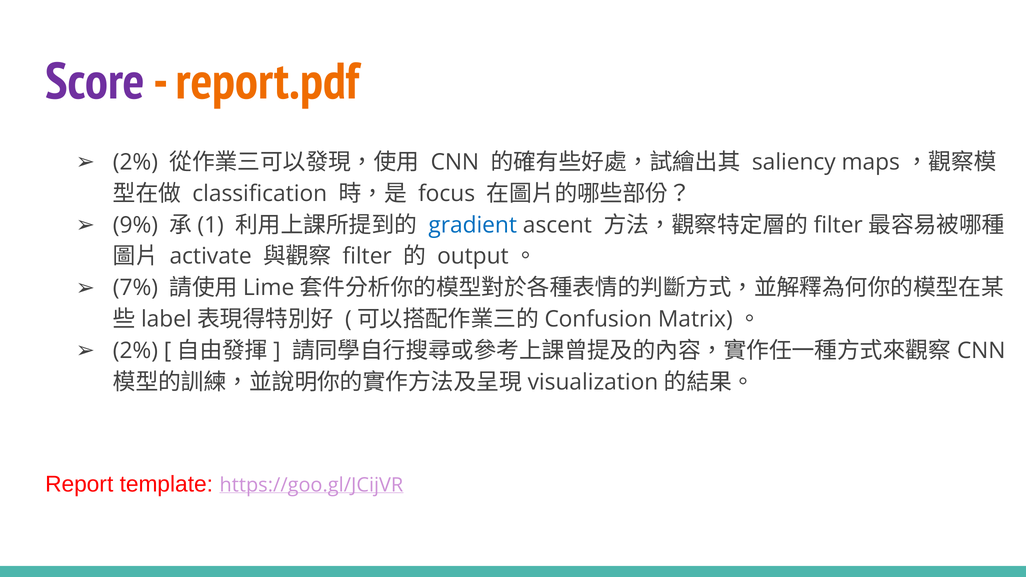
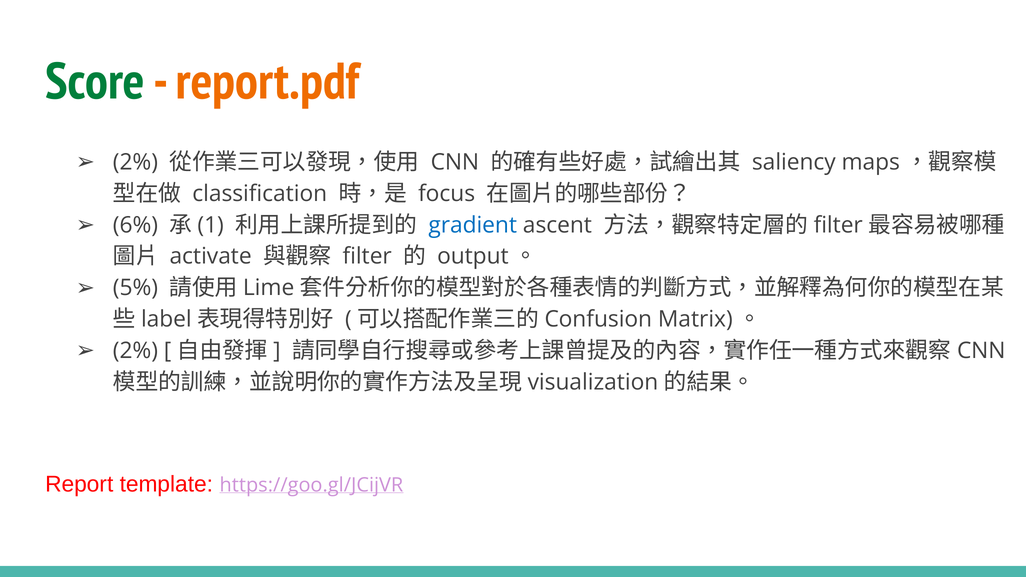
Score colour: purple -> green
9%: 9% -> 6%
7%: 7% -> 5%
